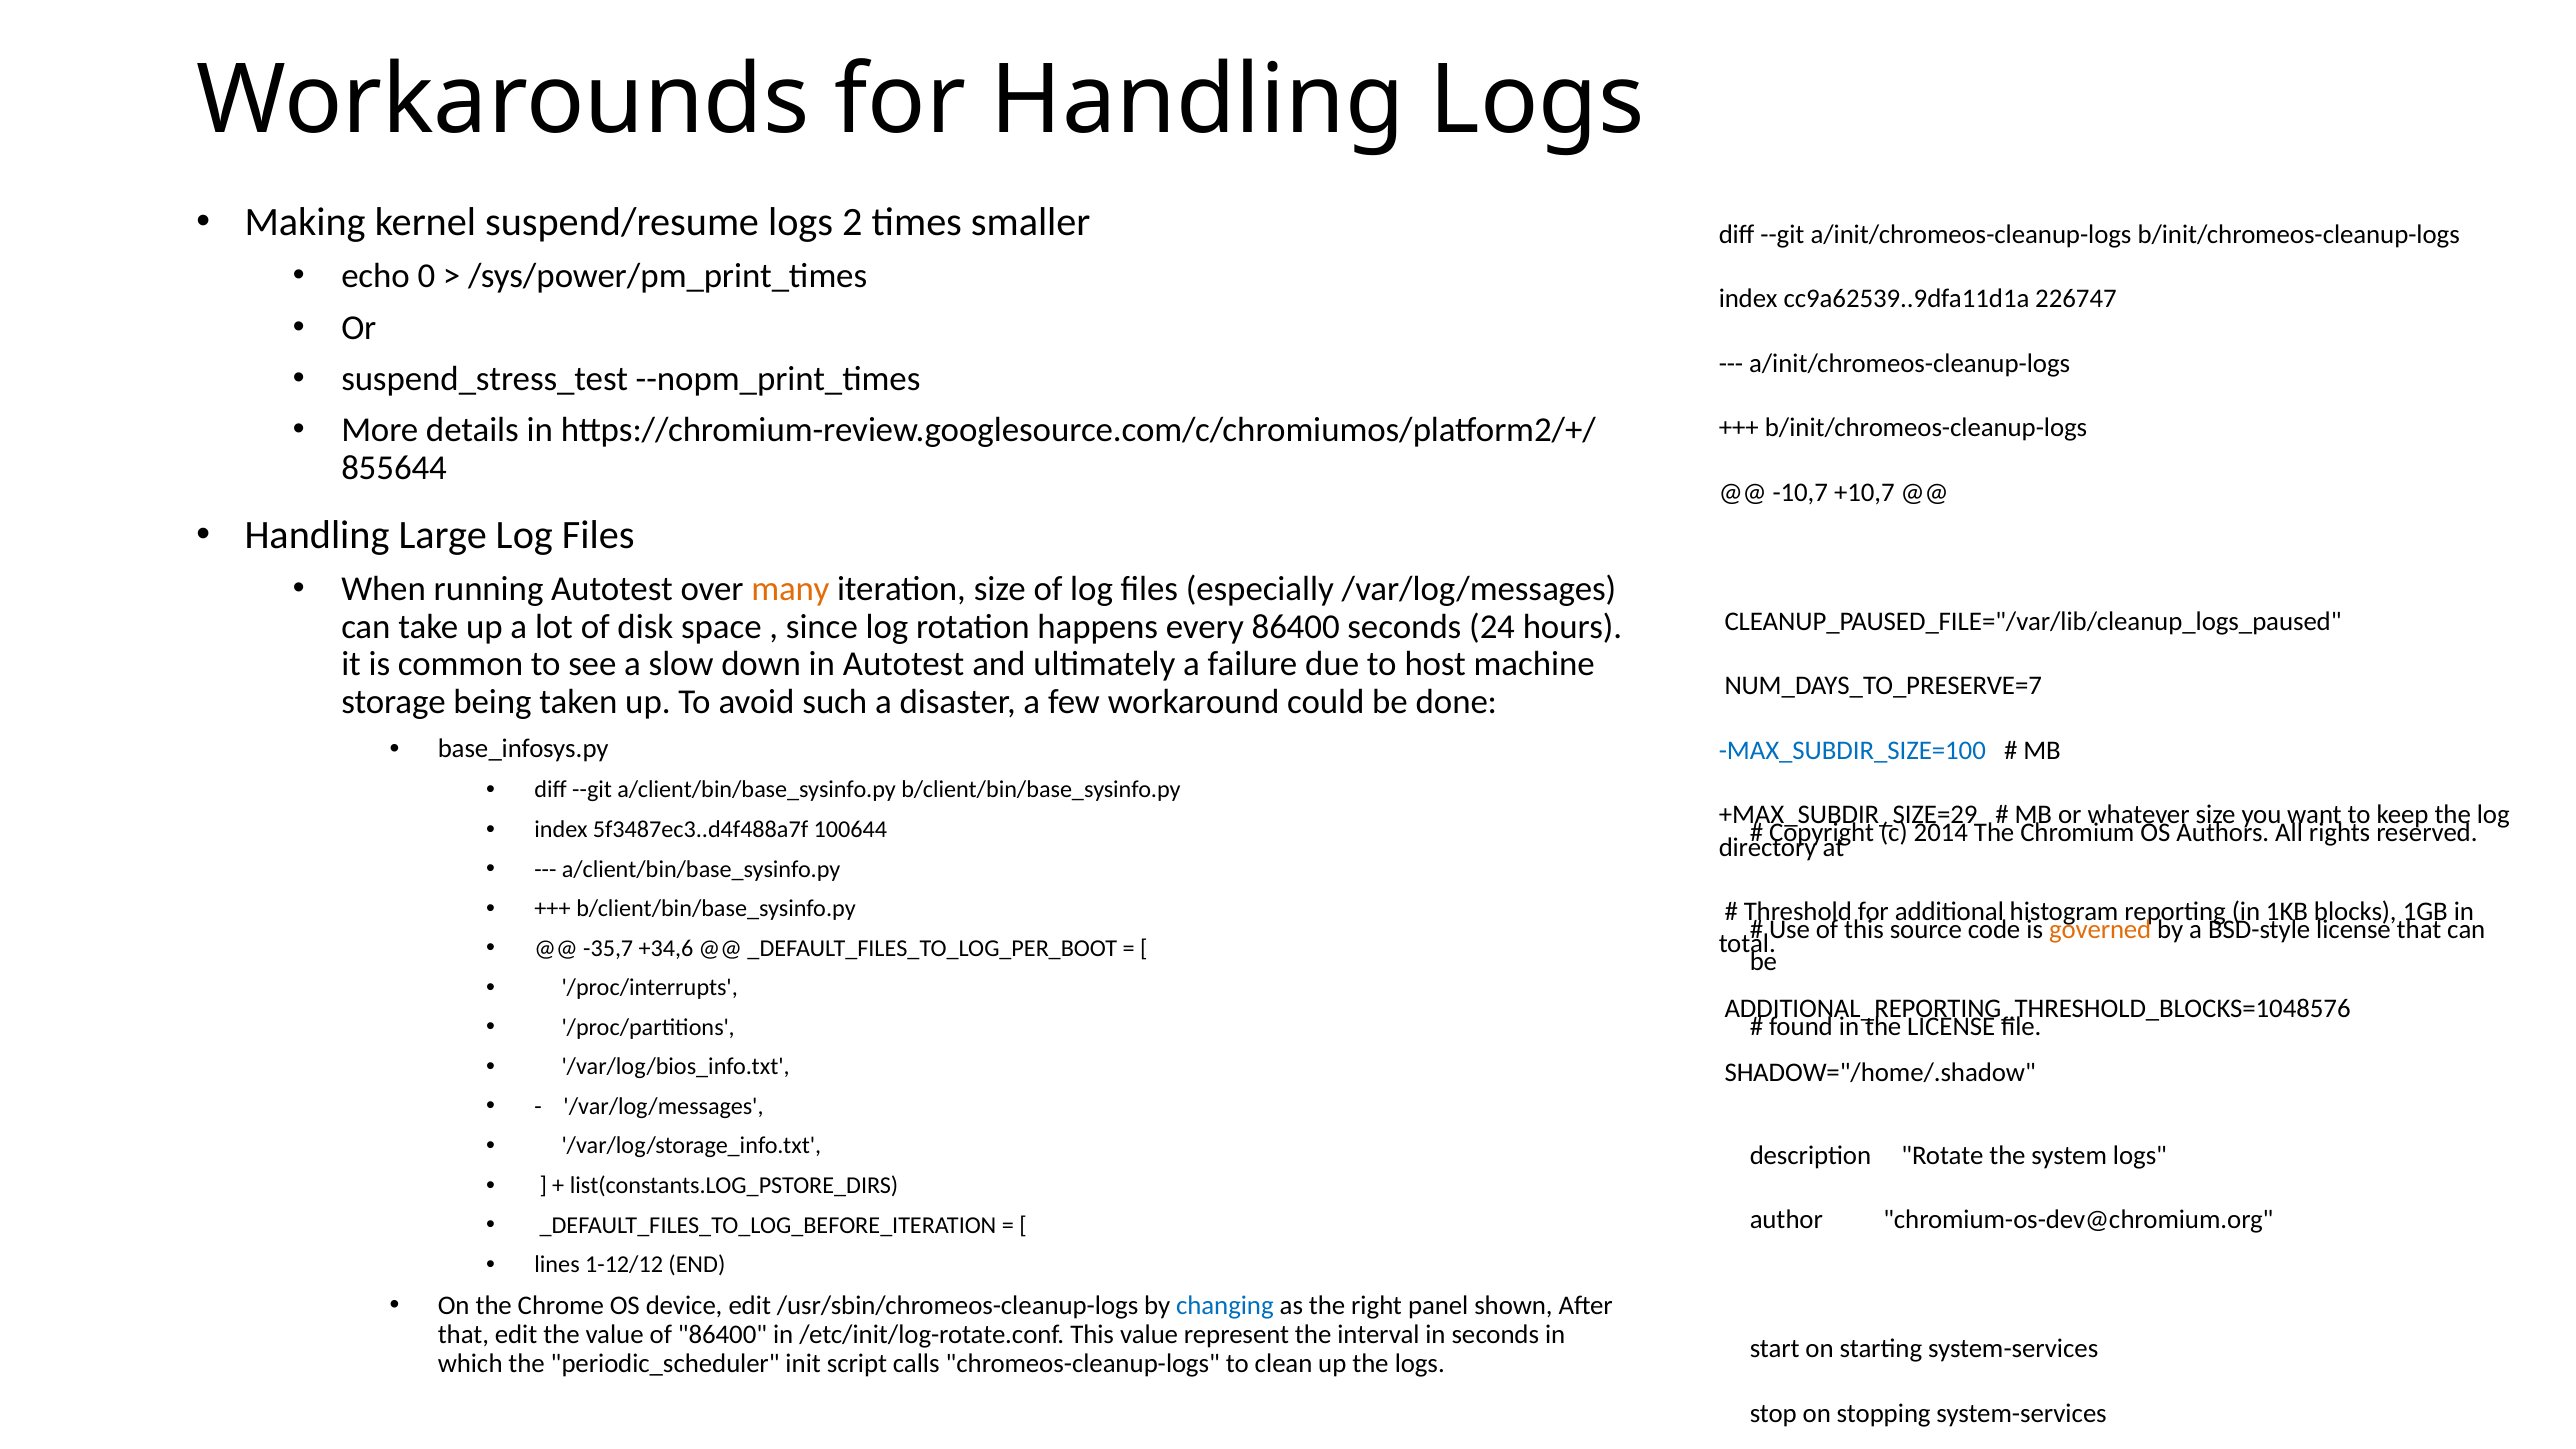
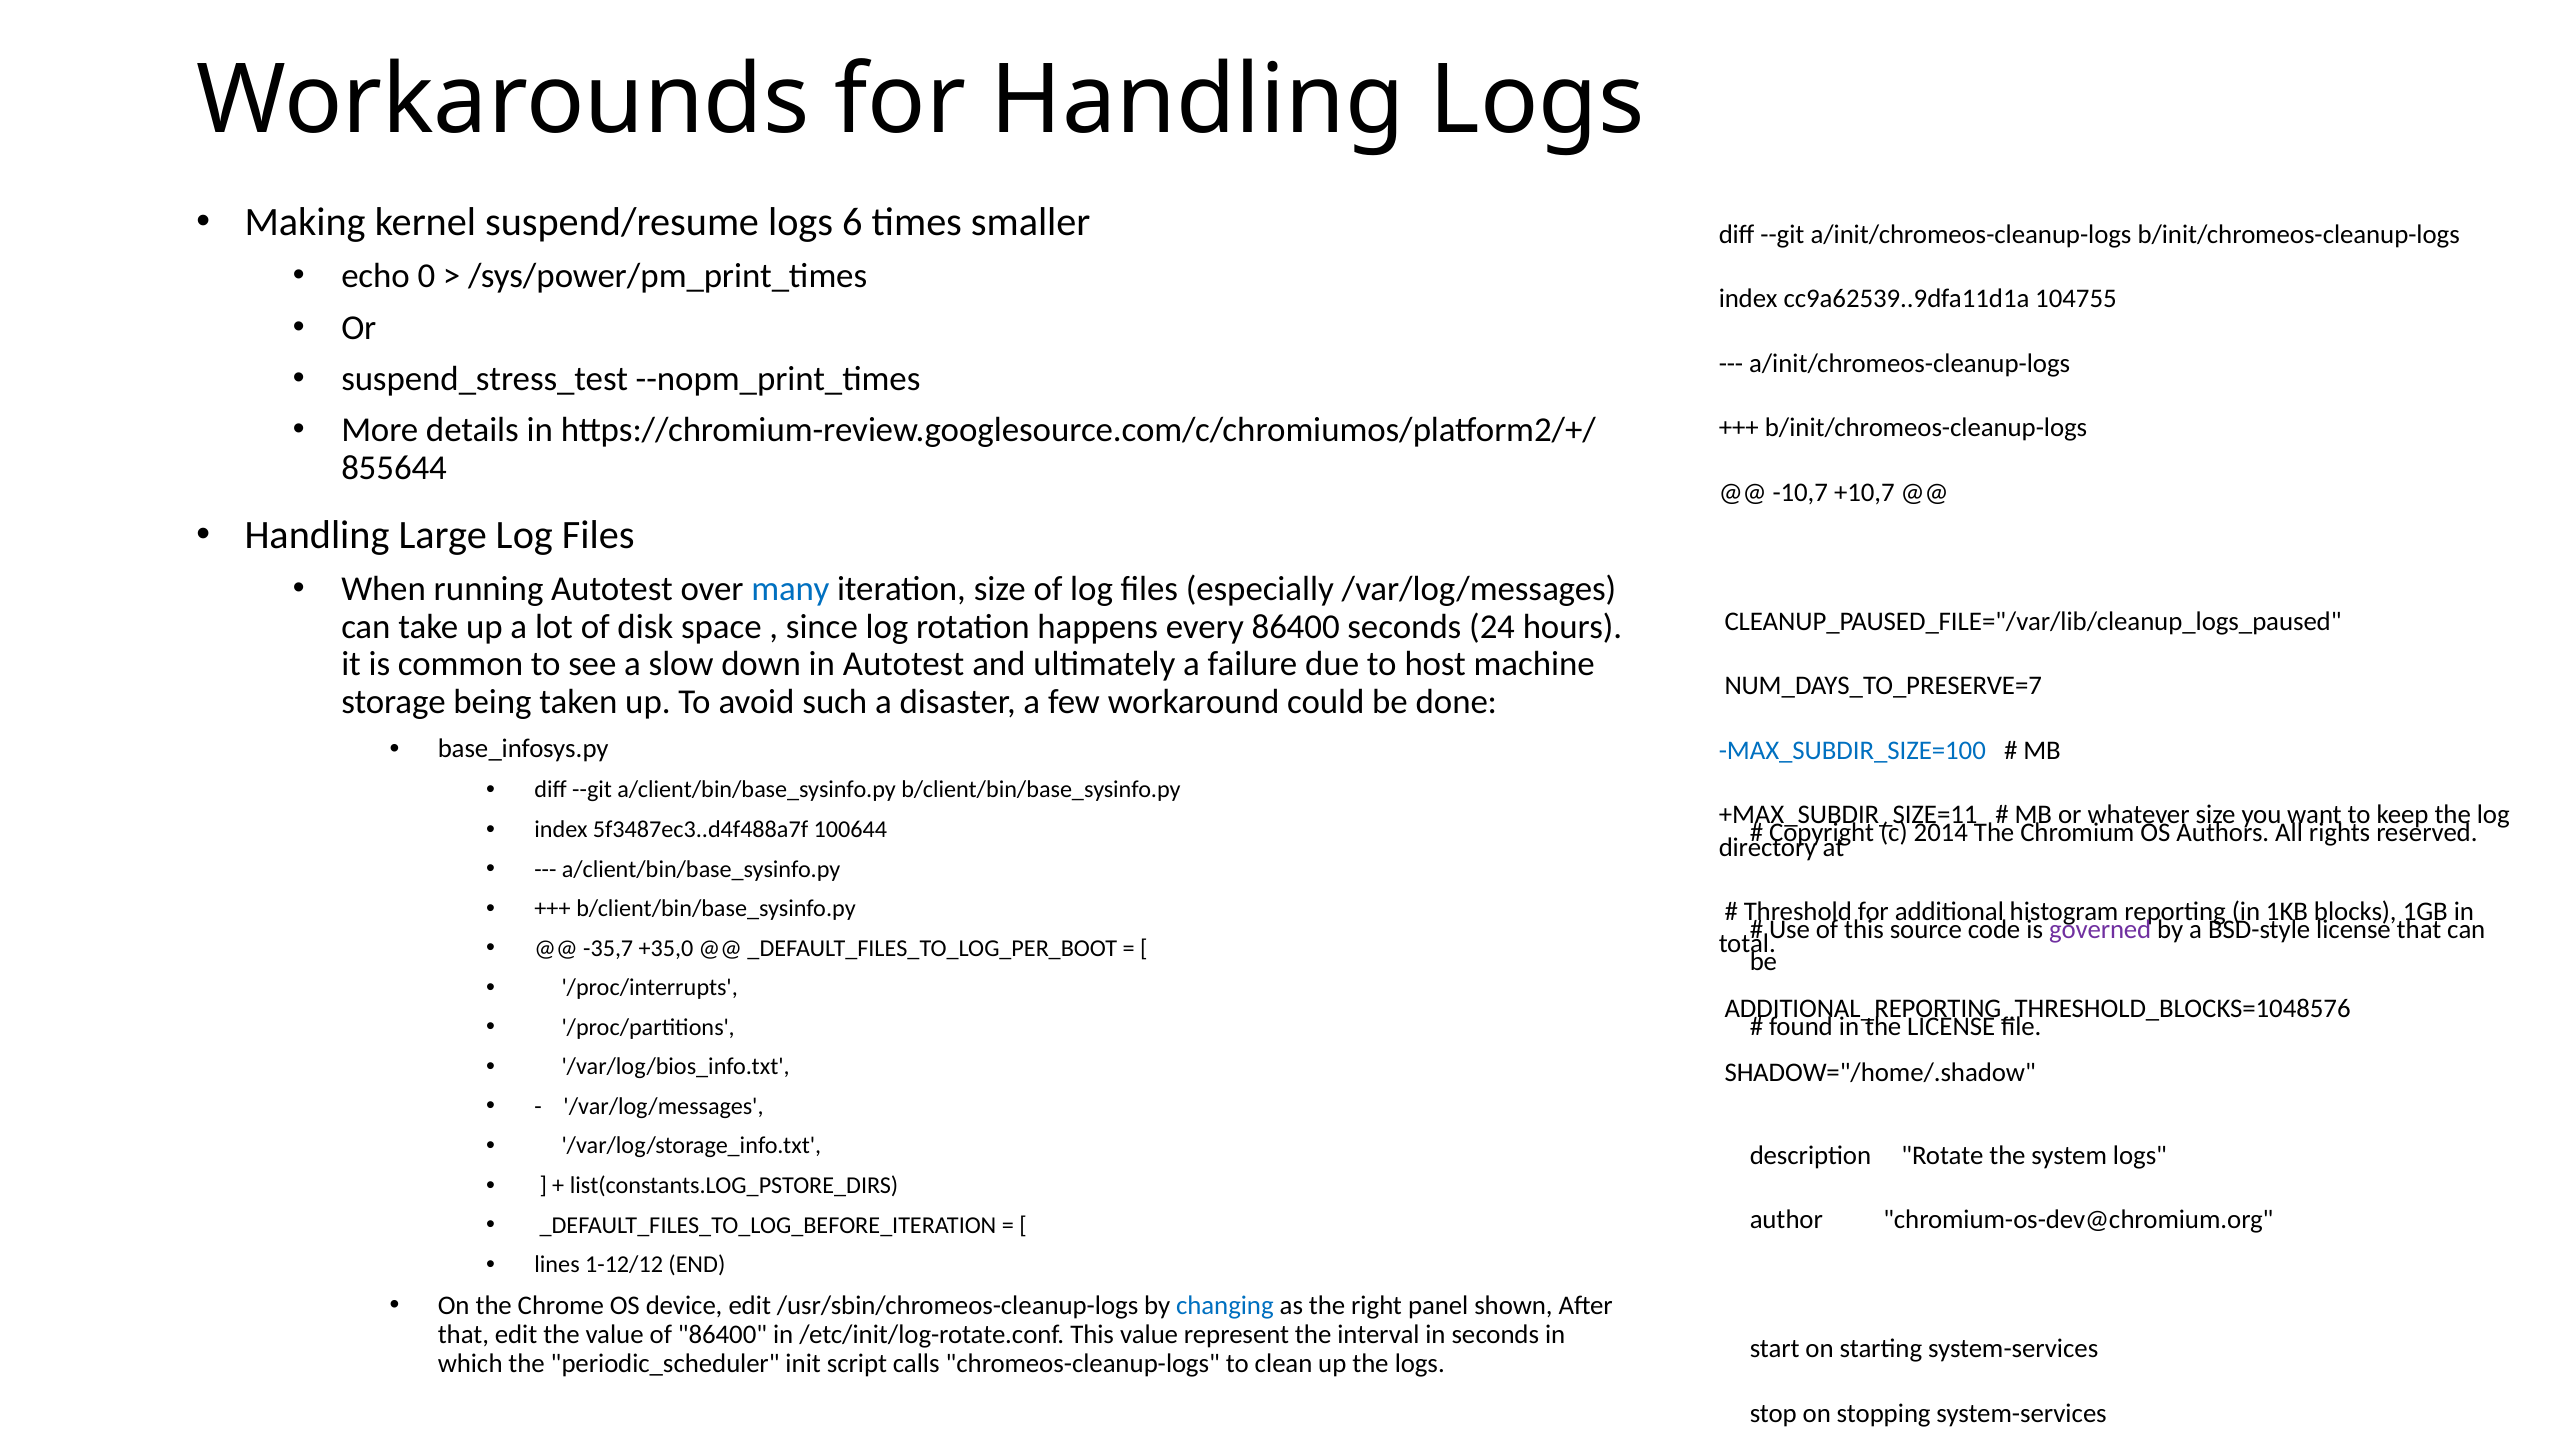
2: 2 -> 6
226747: 226747 -> 104755
many colour: orange -> blue
+MAX_SUBDIR_SIZE=29: +MAX_SUBDIR_SIZE=29 -> +MAX_SUBDIR_SIZE=11
governed colour: orange -> purple
+34,6: +34,6 -> +35,0
